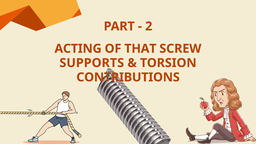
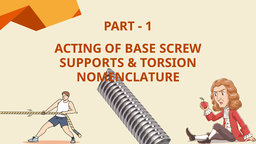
2: 2 -> 1
THAT: THAT -> BASE
CONTRIBUTIONS: CONTRIBUTIONS -> NOMENCLATURE
